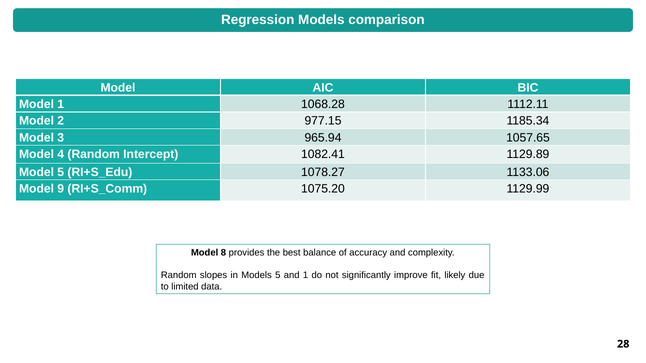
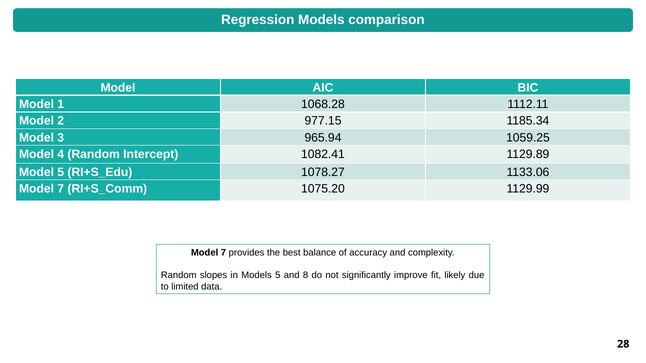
1057.65: 1057.65 -> 1059.25
9 at (61, 189): 9 -> 7
8 at (223, 253): 8 -> 7
and 1: 1 -> 8
